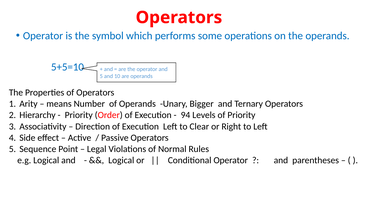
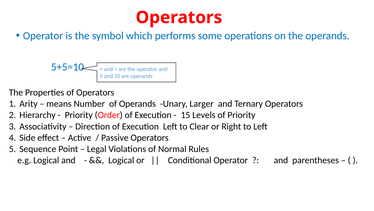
Bigger: Bigger -> Larger
94: 94 -> 15
